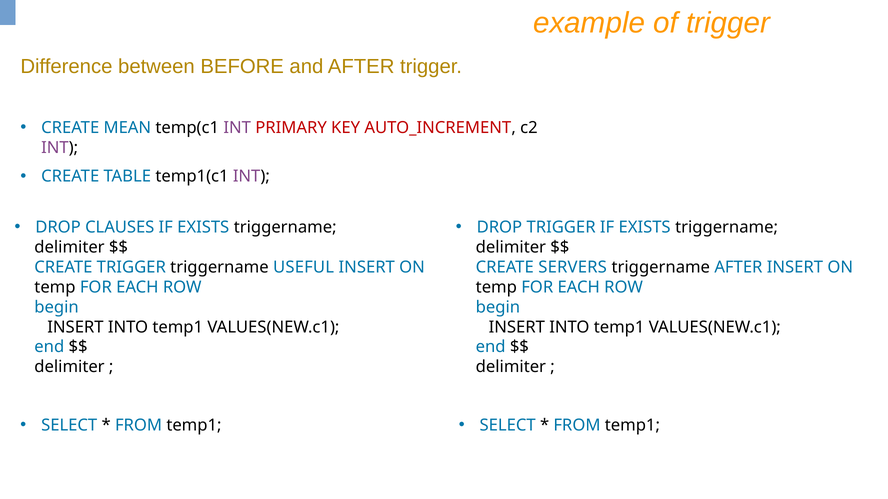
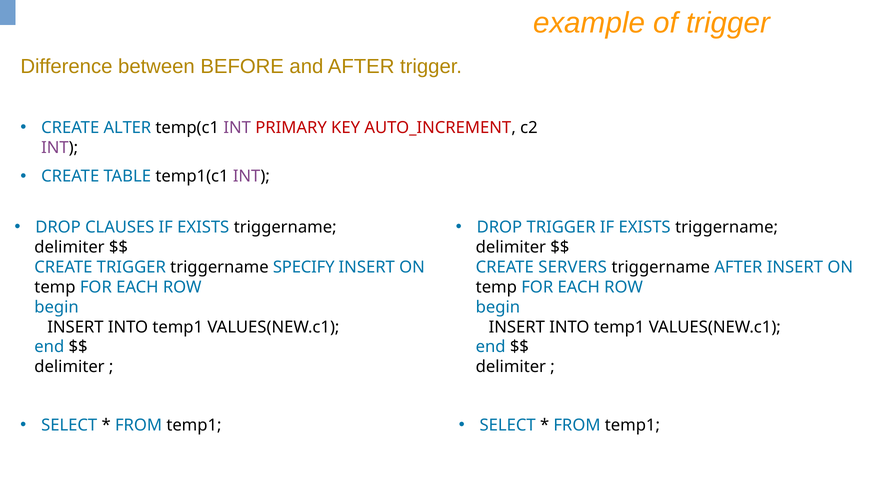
MEAN: MEAN -> ALTER
USEFUL: USEFUL -> SPECIFY
